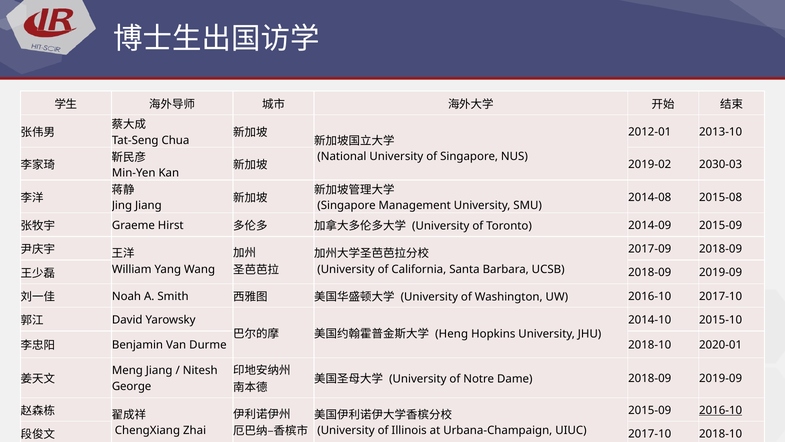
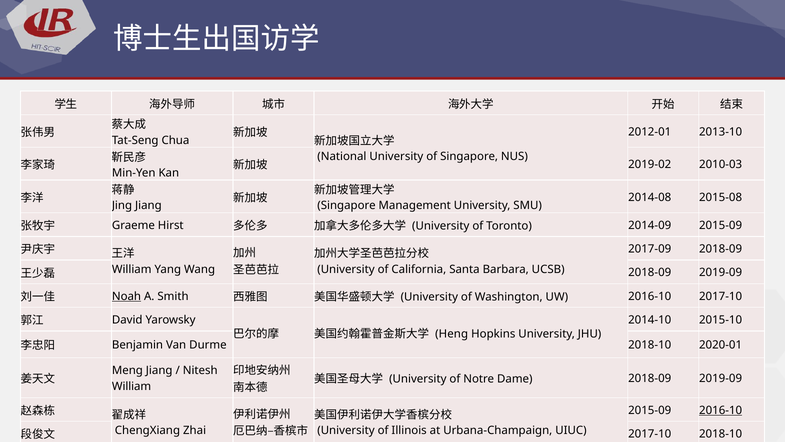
2030-03: 2030-03 -> 2010-03
Noah underline: none -> present
George at (132, 386): George -> William
